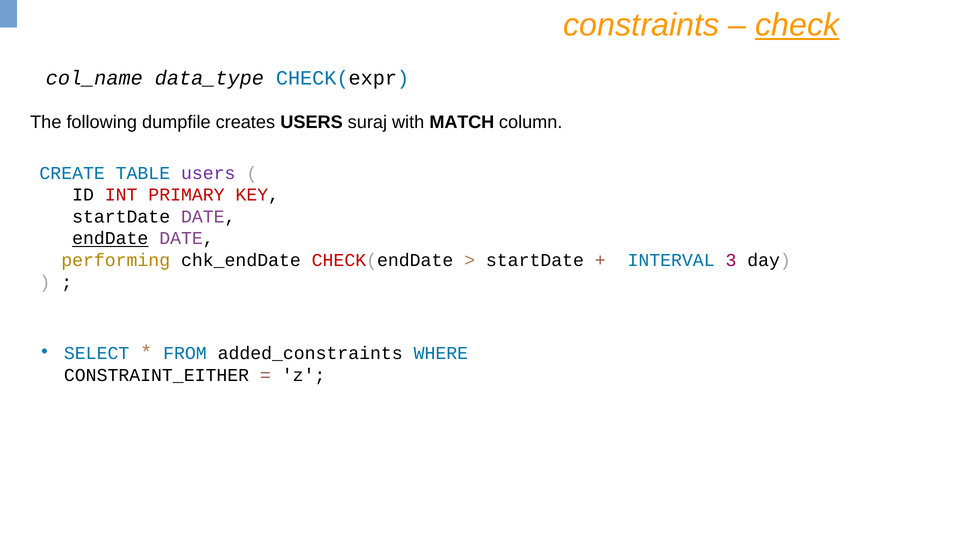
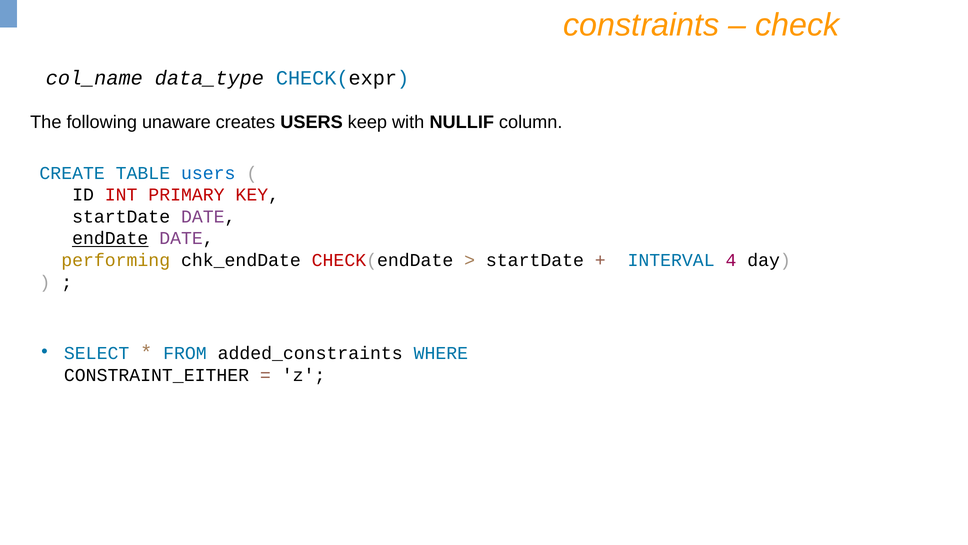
check underline: present -> none
dumpfile: dumpfile -> unaware
suraj: suraj -> keep
MATCH: MATCH -> NULLIF
users at (208, 173) colour: purple -> blue
3: 3 -> 4
